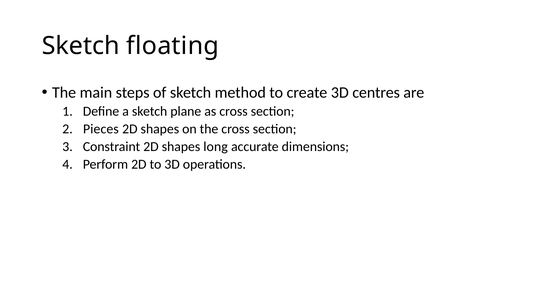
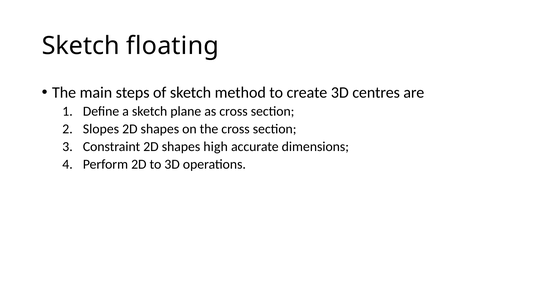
Pieces: Pieces -> Slopes
long: long -> high
